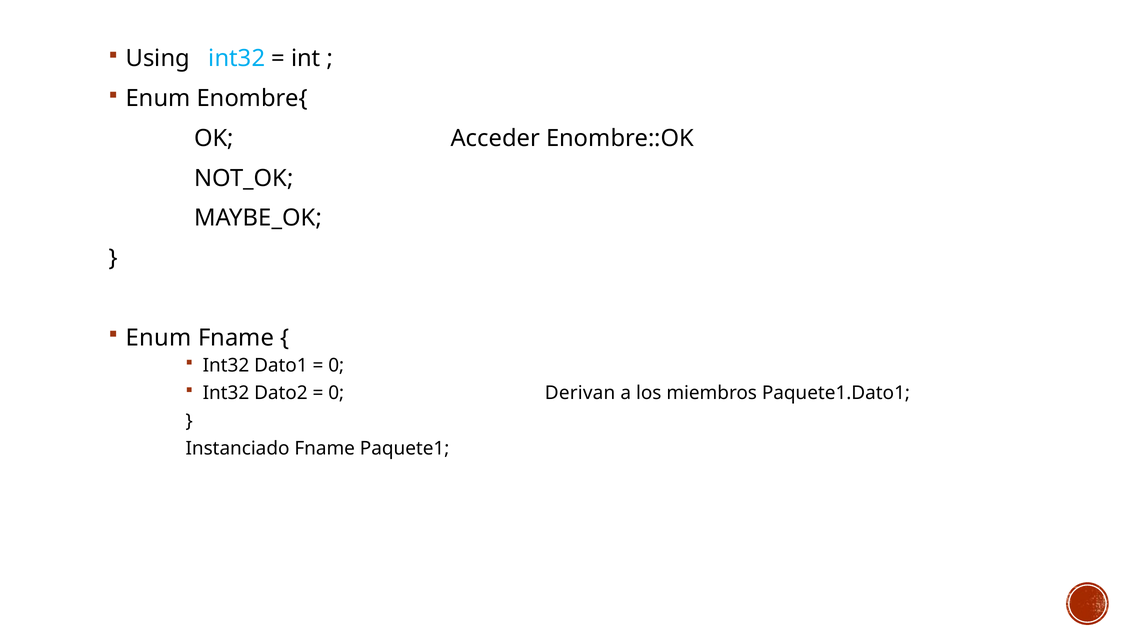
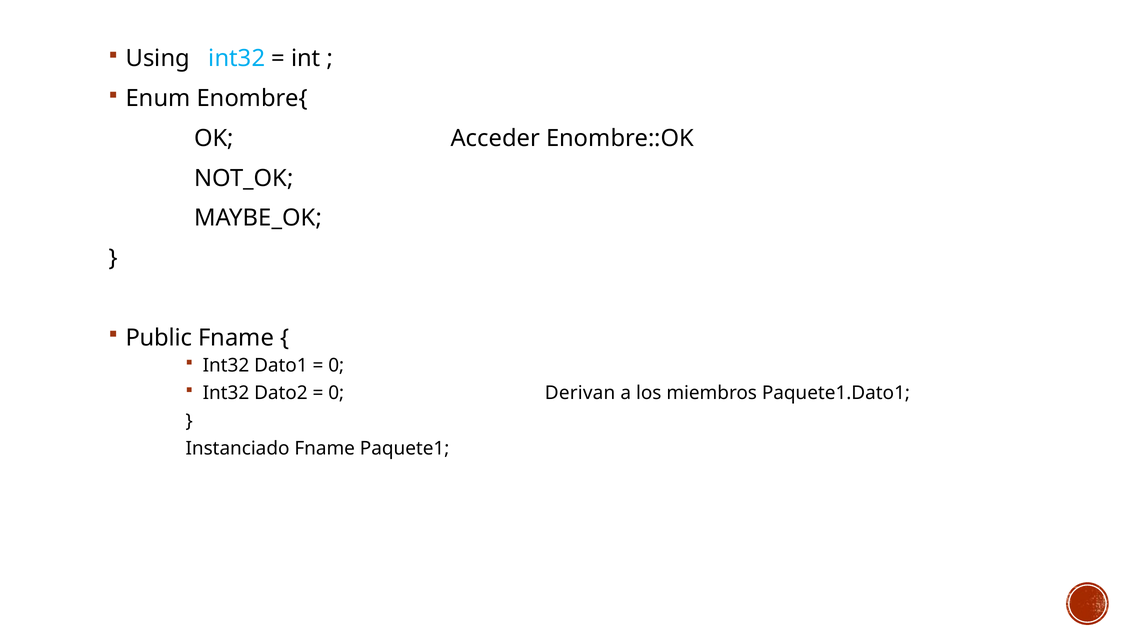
Enum at (159, 338): Enum -> Public
